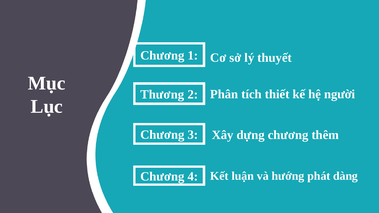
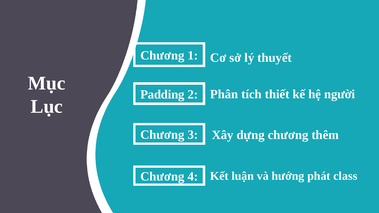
Thương: Thương -> Padding
dàng: dàng -> class
